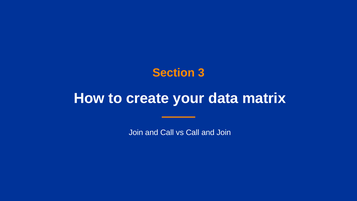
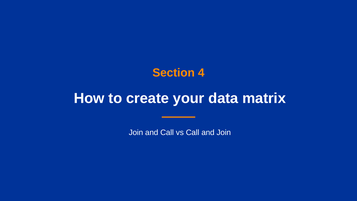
3: 3 -> 4
